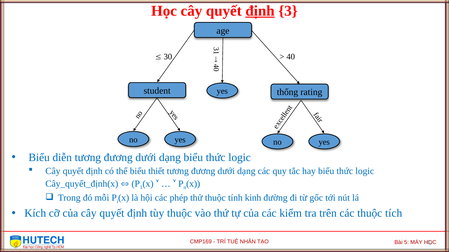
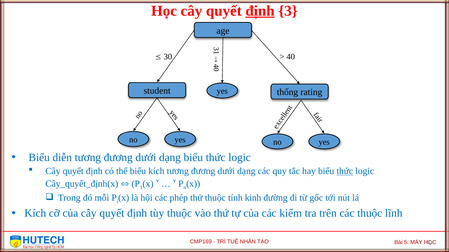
biểu thiết: thiết -> kích
thức at (345, 172) underline: none -> present
tích: tích -> lĩnh
